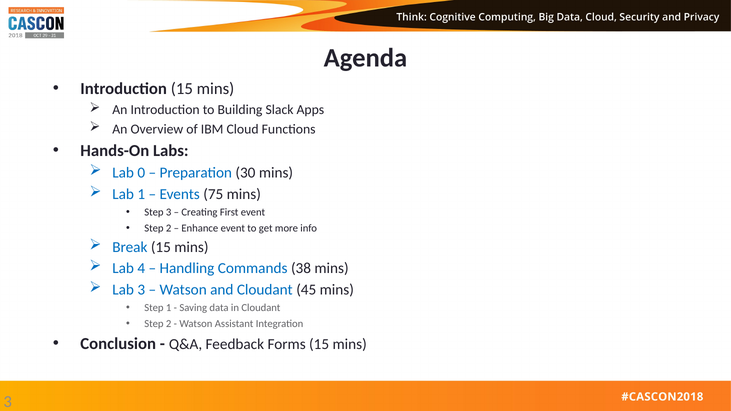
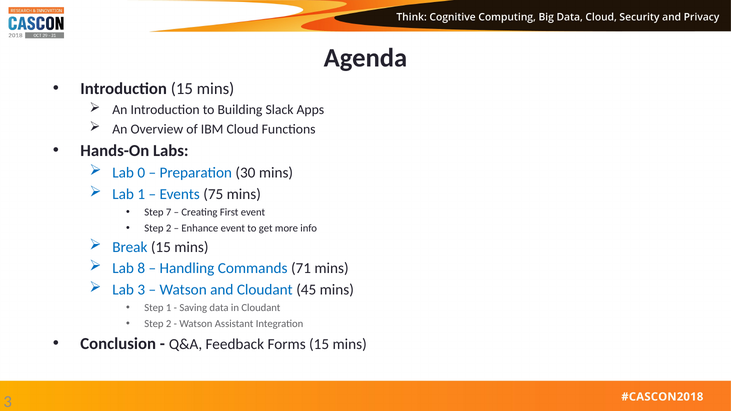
Step 3: 3 -> 7
4: 4 -> 8
38: 38 -> 71
